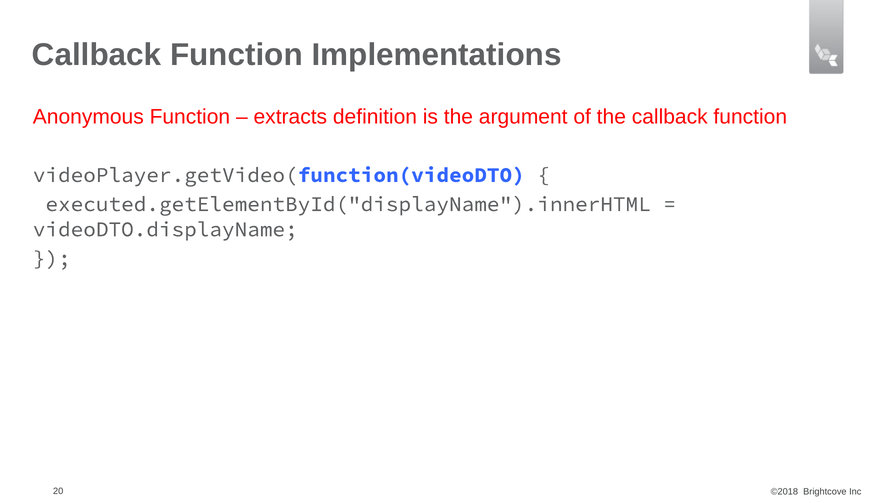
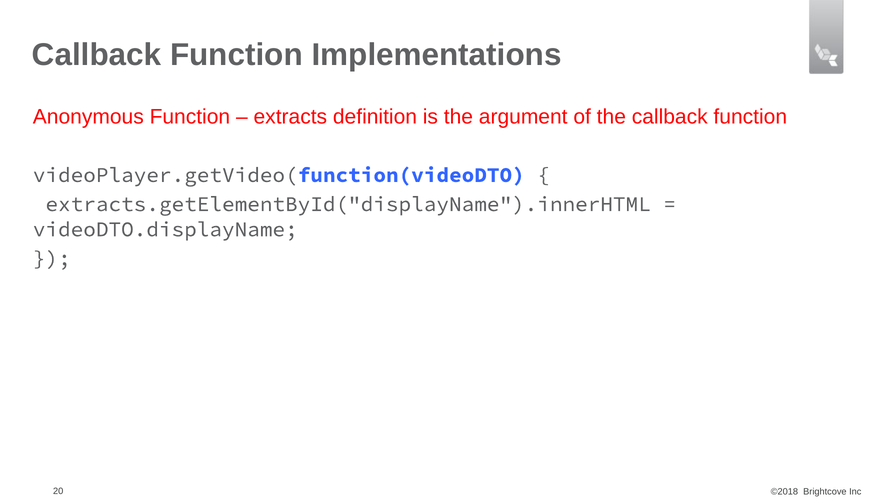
executed.getElementById("displayName").innerHTML: executed.getElementById("displayName").innerHTML -> extracts.getElementById("displayName").innerHTML
